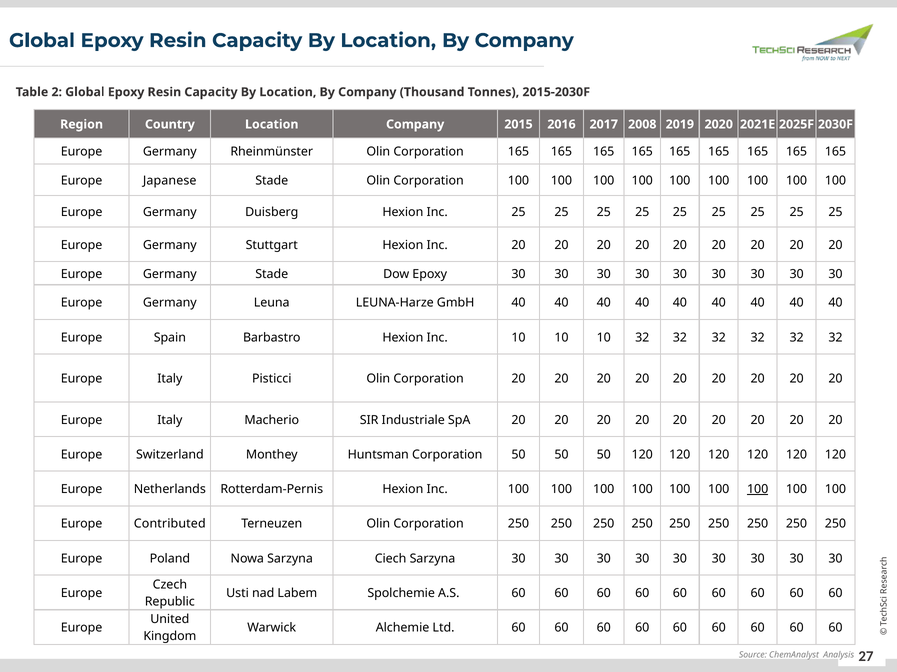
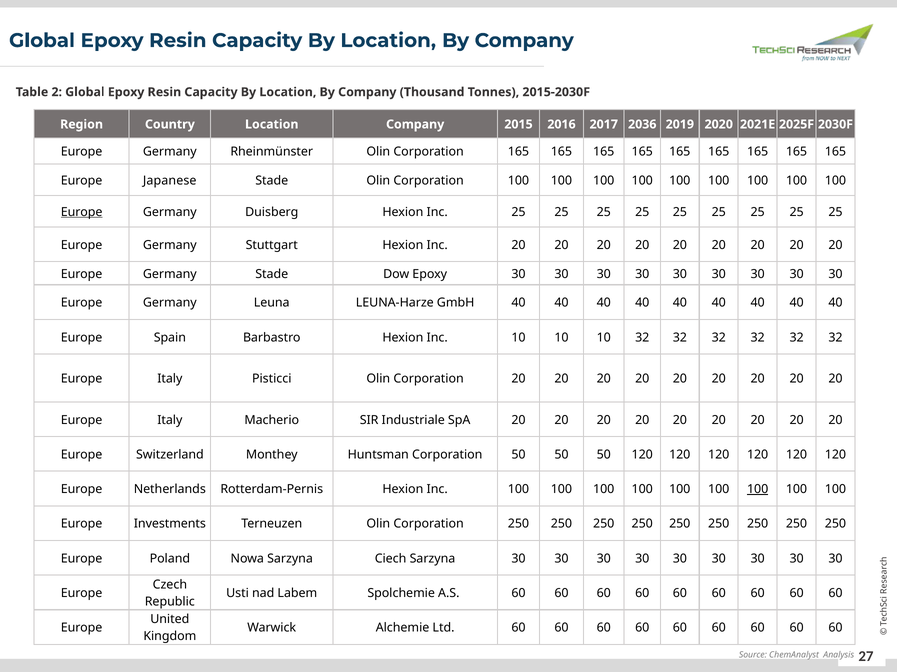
2008: 2008 -> 2036
Europe at (82, 212) underline: none -> present
Contributed: Contributed -> Investments
